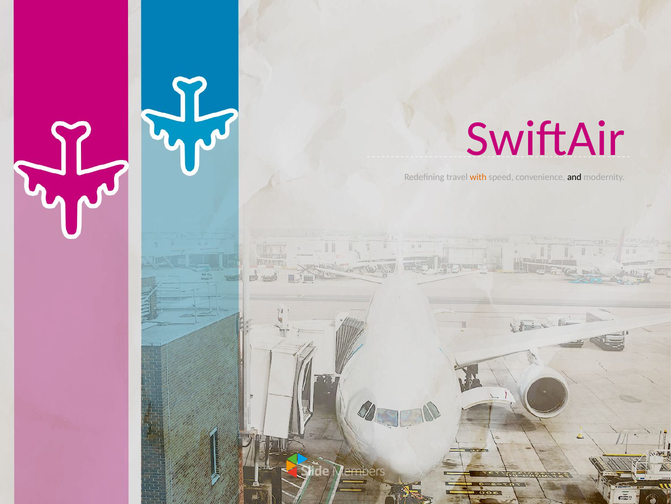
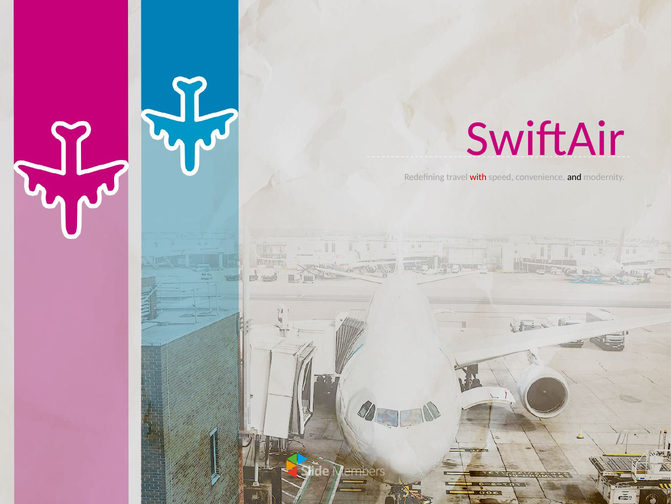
with colour: orange -> red
